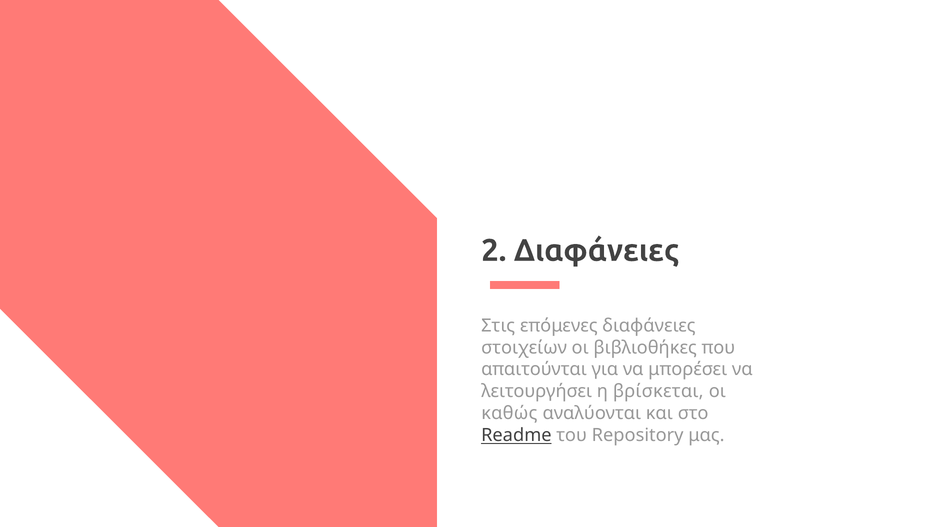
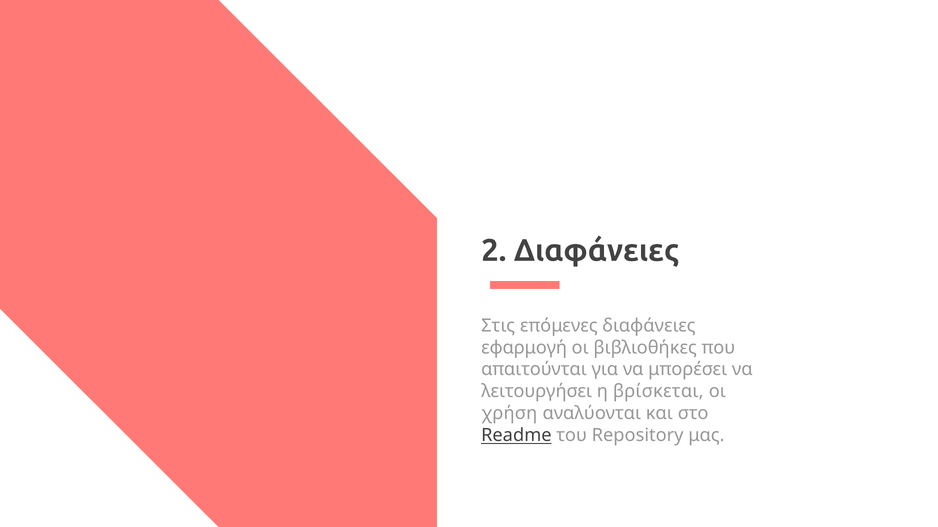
στοιχείων: στοιχείων -> εφαρμογή
καθώς: καθώς -> χρήση
